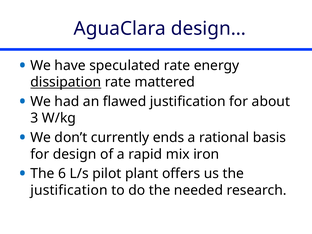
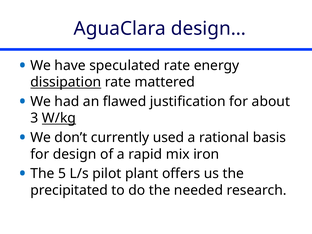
W/kg underline: none -> present
ends: ends -> used
6: 6 -> 5
justification at (69, 190): justification -> precipitated
